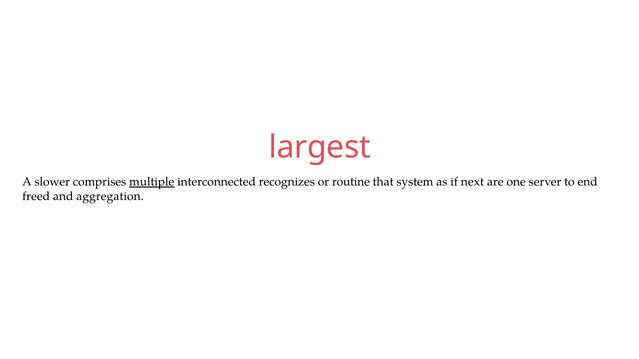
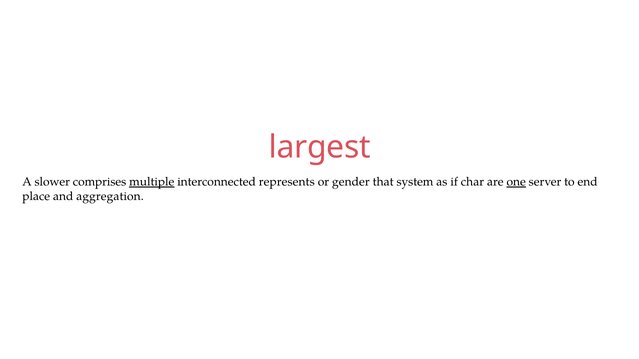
recognizes: recognizes -> represents
routine: routine -> gender
next: next -> char
one underline: none -> present
freed: freed -> place
